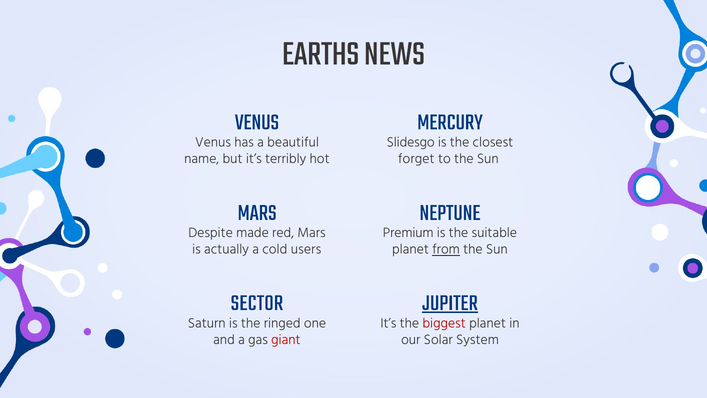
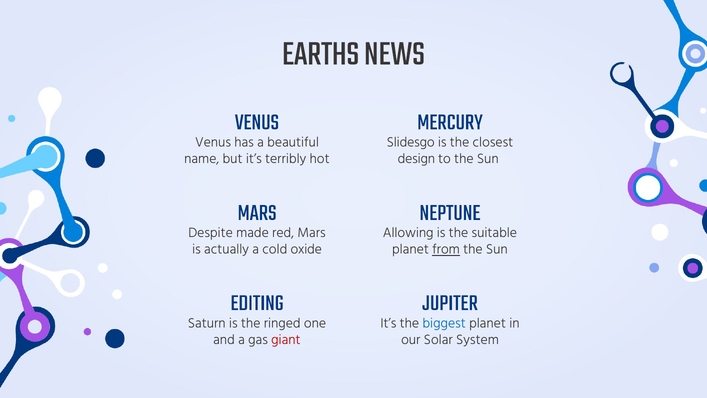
forget: forget -> design
Premium: Premium -> Allowing
users: users -> oxide
SECTOR: SECTOR -> EDITING
JUPITER underline: present -> none
biggest colour: red -> blue
